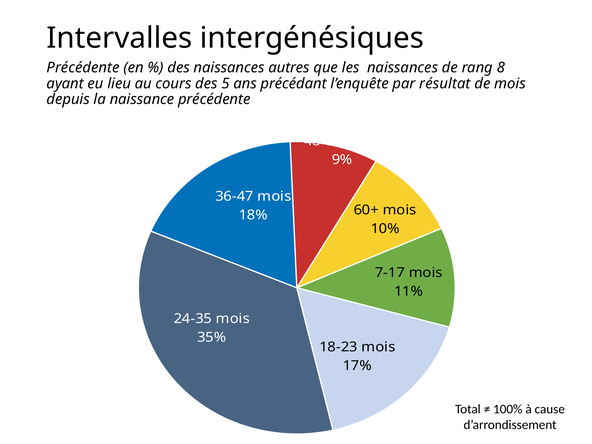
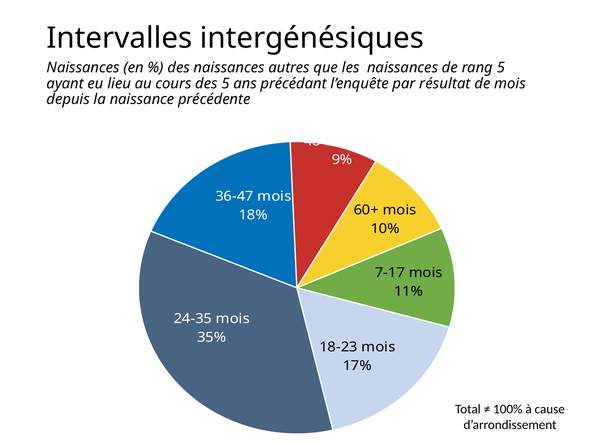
Précédente at (83, 67): Précédente -> Naissances
rang 8: 8 -> 5
